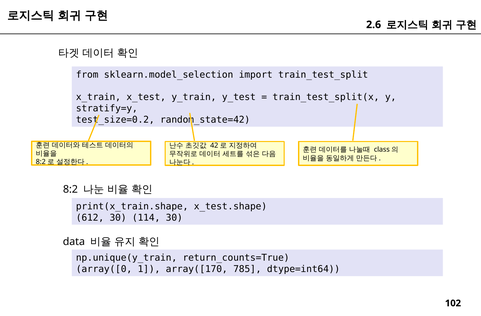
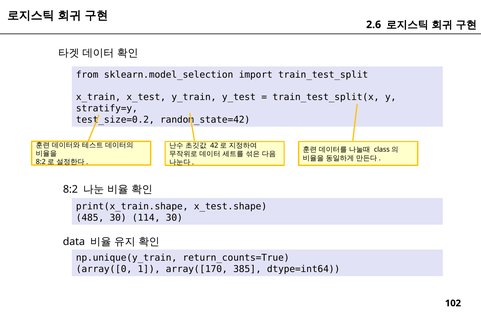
612: 612 -> 485
785: 785 -> 385
